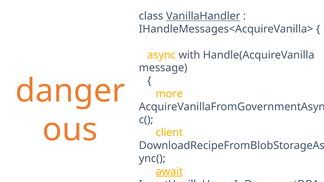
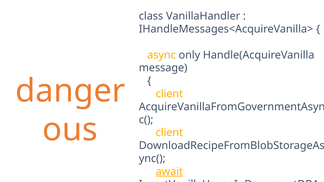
VanillaHandler underline: present -> none
with: with -> only
more at (169, 94): more -> client
